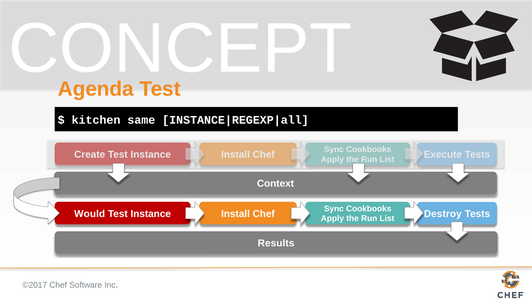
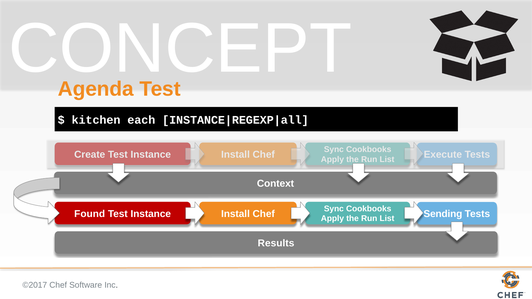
same: same -> each
Would: Would -> Found
Destroy: Destroy -> Sending
